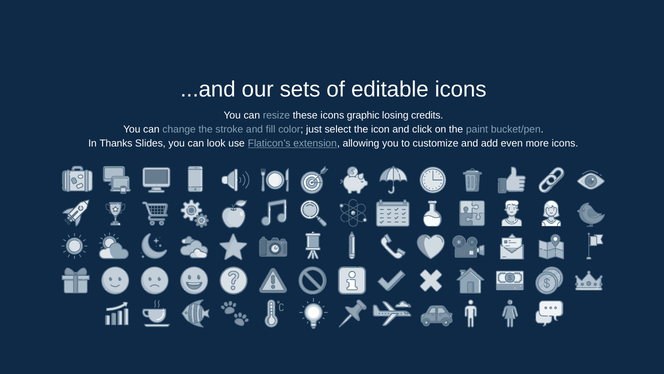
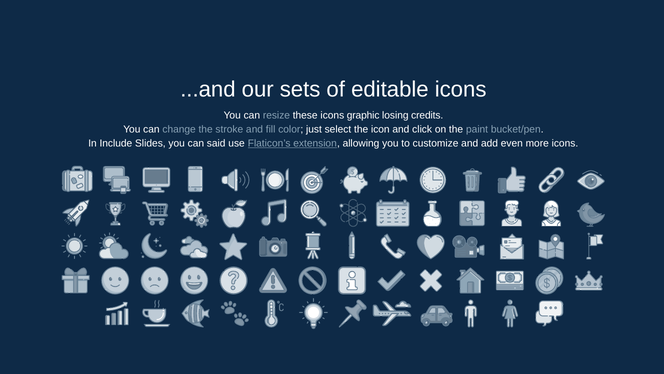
Thanks: Thanks -> Include
look: look -> said
